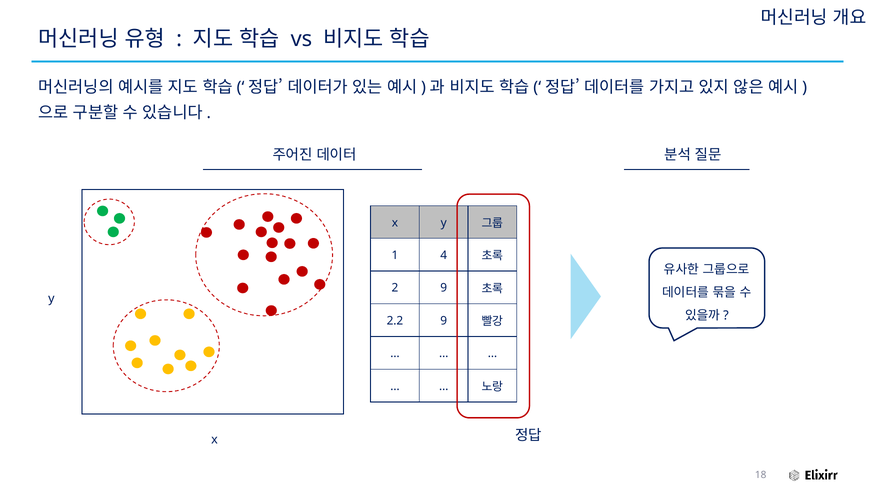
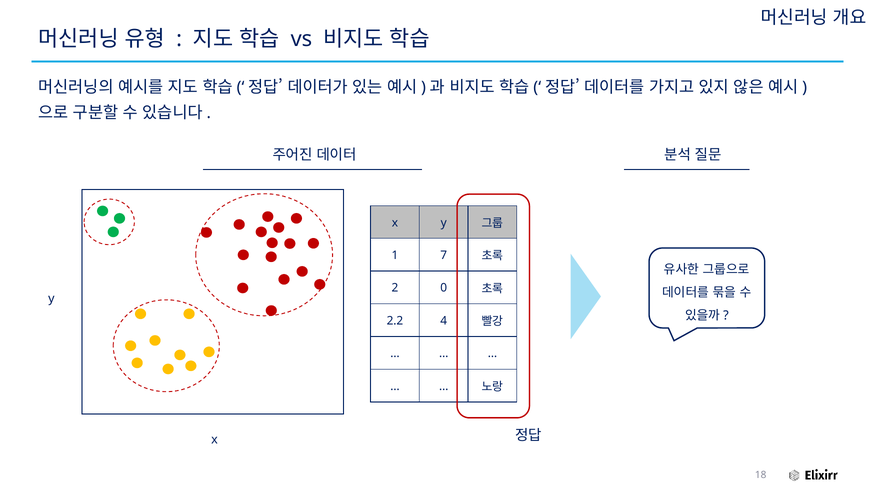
4: 4 -> 7
2 9: 9 -> 0
2.2 9: 9 -> 4
